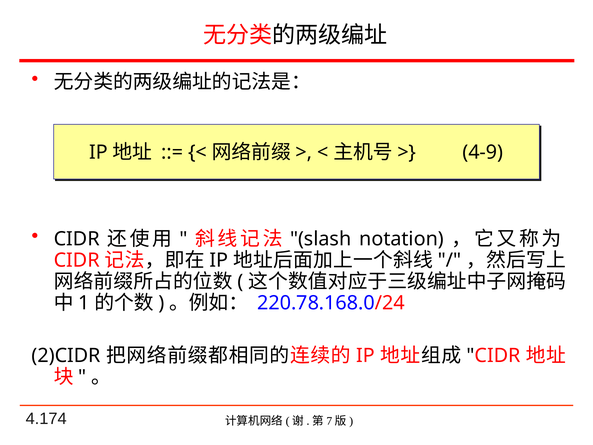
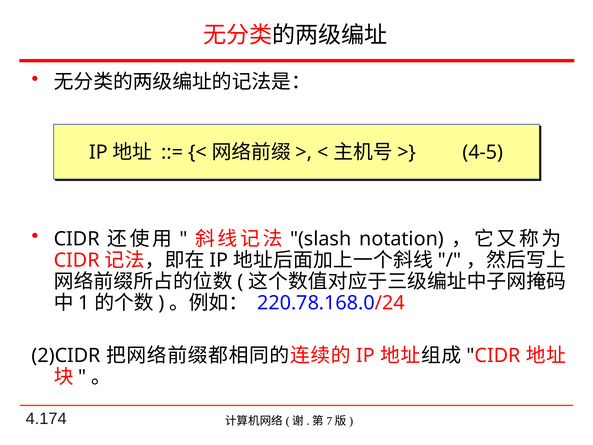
4-9: 4-9 -> 4-5
